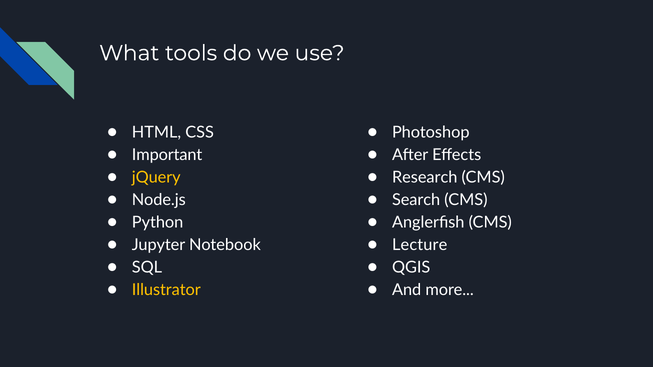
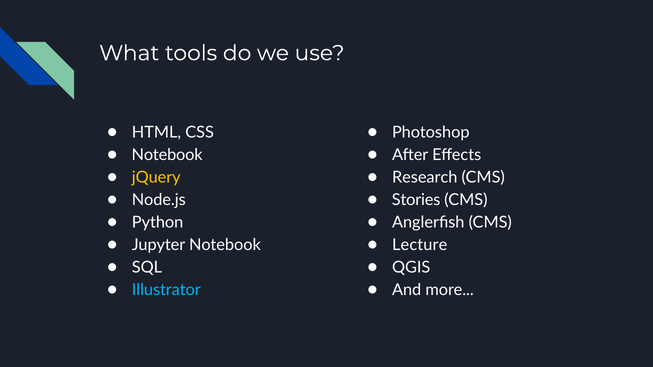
Important at (167, 155): Important -> Notebook
Search: Search -> Stories
Illustrator colour: yellow -> light blue
